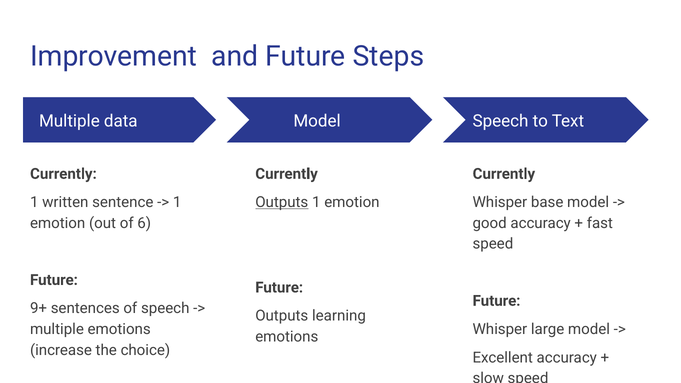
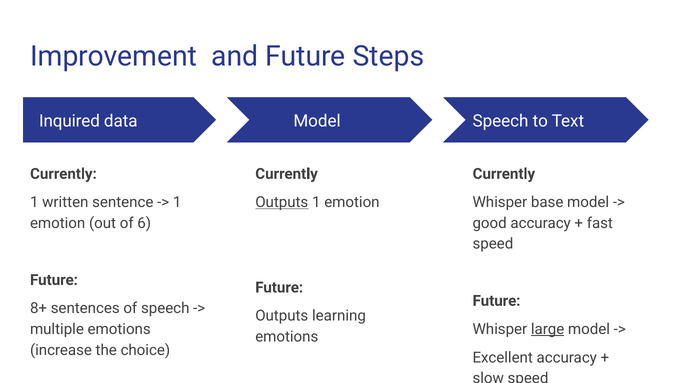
Multiple at (69, 121): Multiple -> Inquired
9+: 9+ -> 8+
large underline: none -> present
